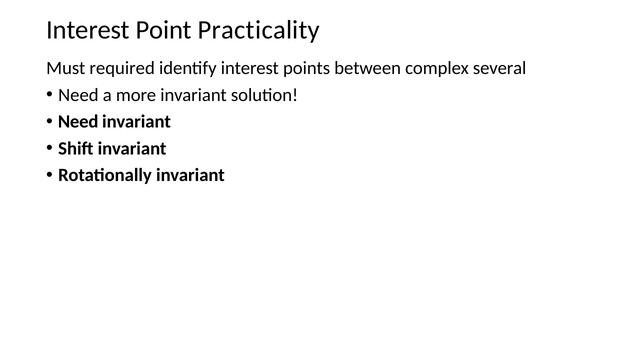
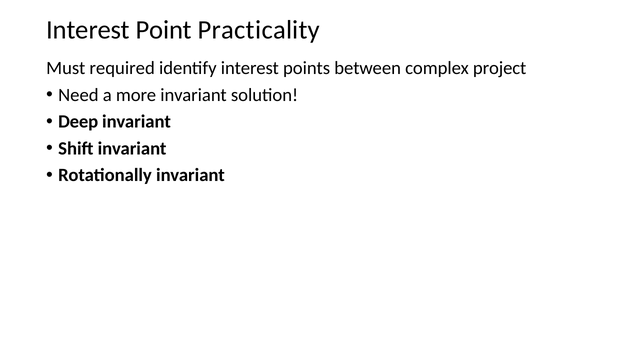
several: several -> project
Need at (78, 122): Need -> Deep
